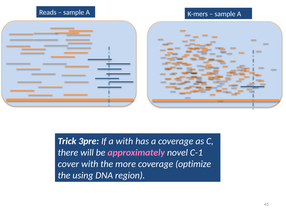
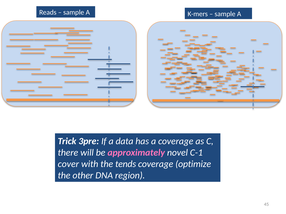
a with: with -> data
more: more -> tends
using: using -> other
